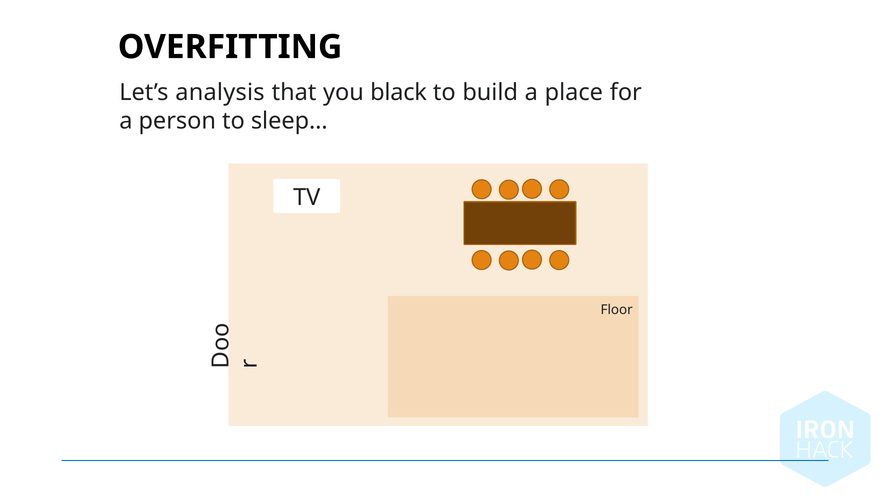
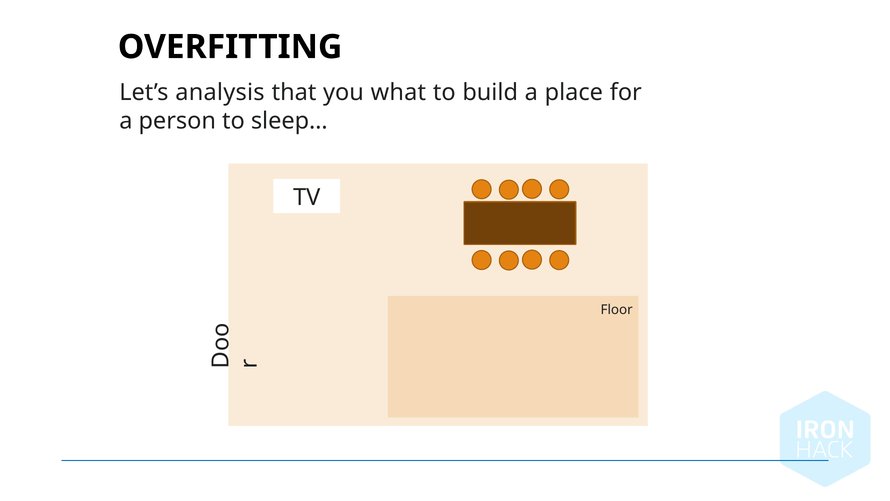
black: black -> what
